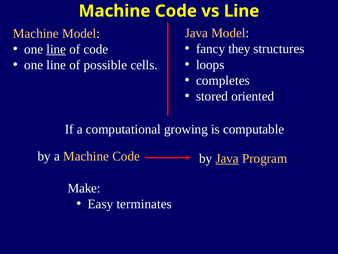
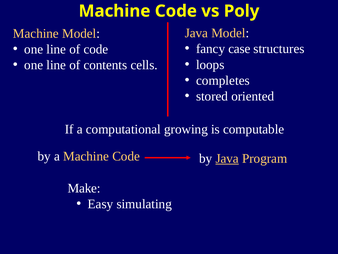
vs Line: Line -> Poly
they: they -> case
line at (56, 49) underline: present -> none
possible: possible -> contents
terminates: terminates -> simulating
